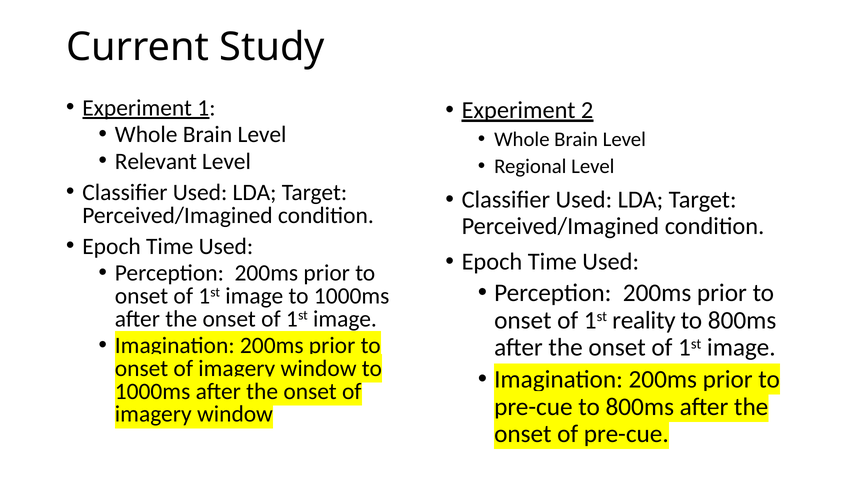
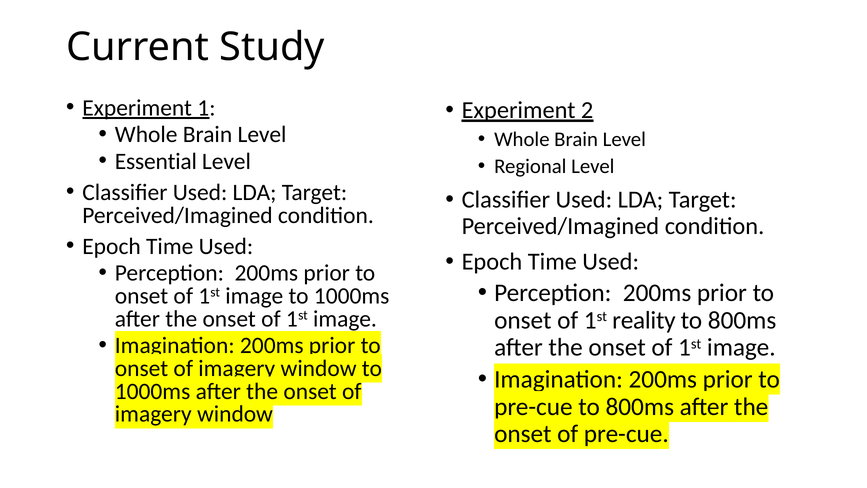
Relevant: Relevant -> Essential
